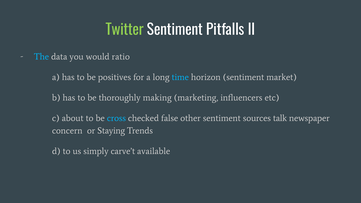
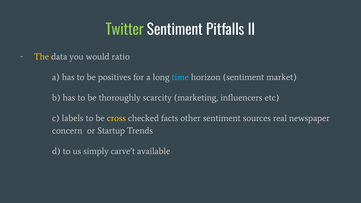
The colour: light blue -> yellow
making: making -> scarcity
about: about -> labels
cross colour: light blue -> yellow
false: false -> facts
talk: talk -> real
Staying: Staying -> Startup
